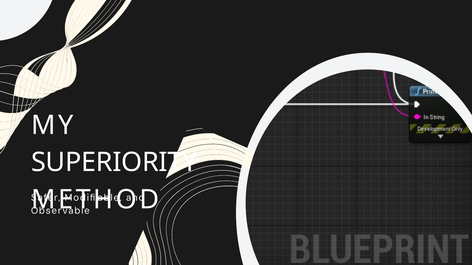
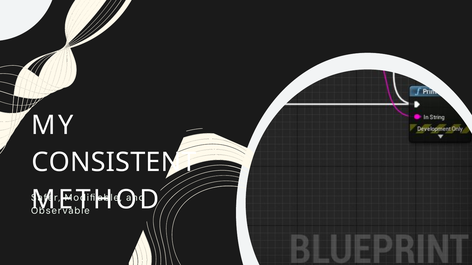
SUPERIORITY: SUPERIORITY -> CONSISTENT
